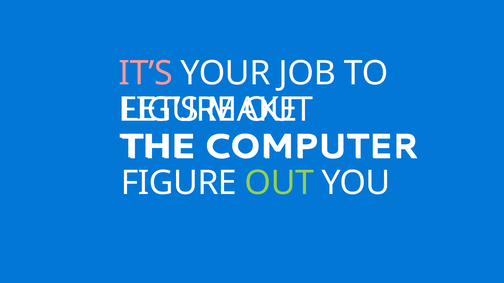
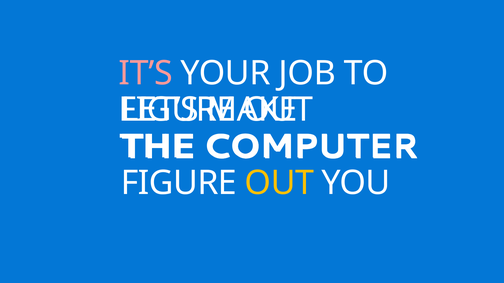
OUT at (279, 183) colour: light green -> yellow
